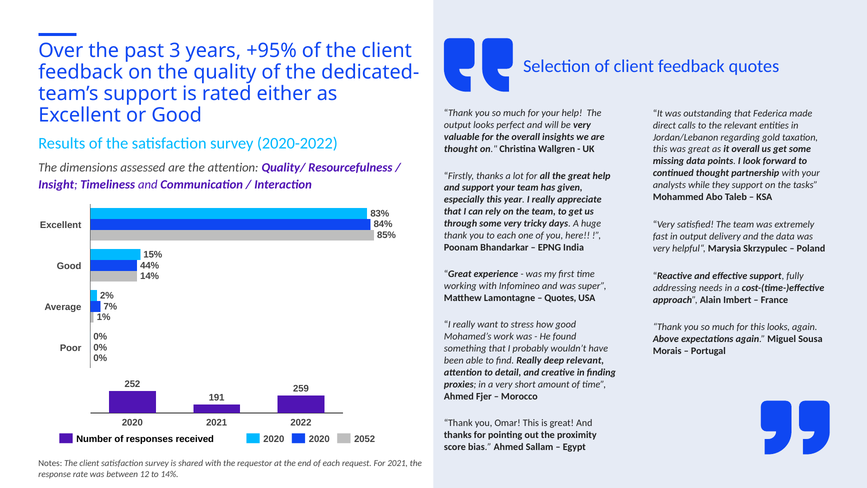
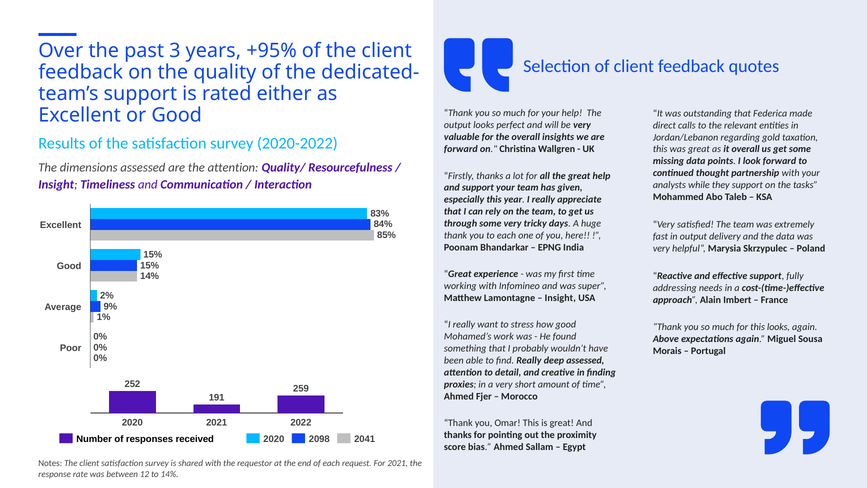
thought at (461, 149): thought -> forward
44% at (150, 265): 44% -> 15%
Quotes at (560, 298): Quotes -> Insight
7%: 7% -> 9%
deep relevant: relevant -> assessed
2020 at (319, 439): 2020 -> 2098
2052: 2052 -> 2041
